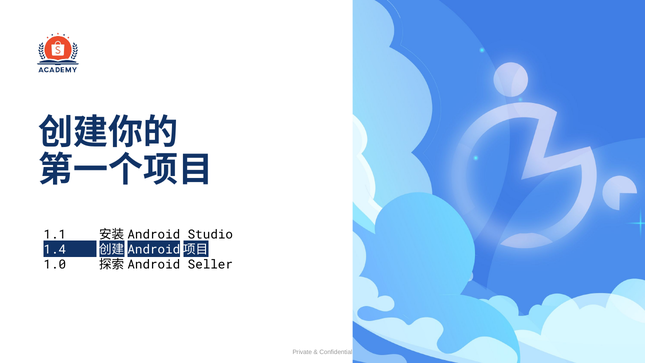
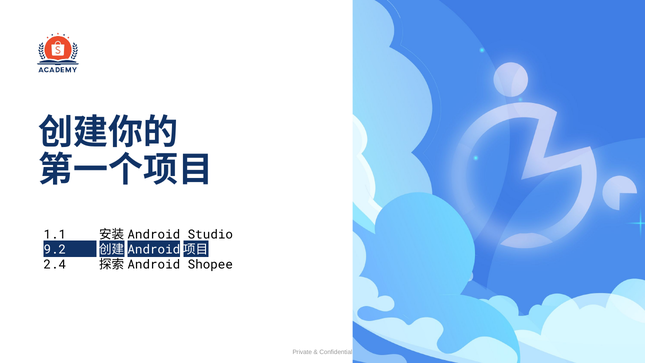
1.4: 1.4 -> 9.2
1.0: 1.0 -> 2.4
Seller: Seller -> Shopee
